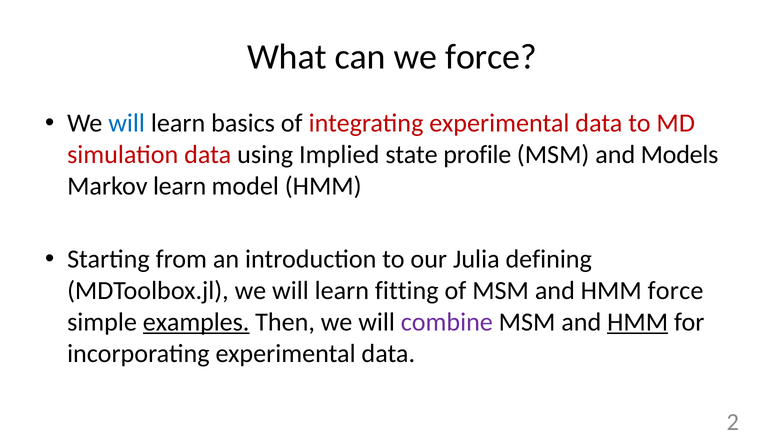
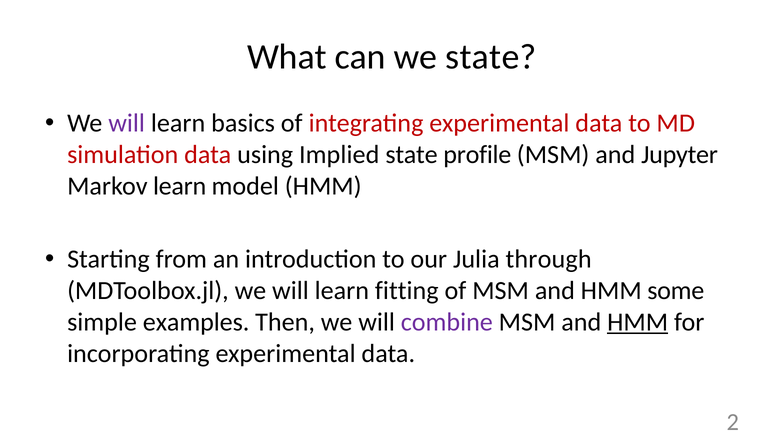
we force: force -> state
will at (127, 123) colour: blue -> purple
Models: Models -> Jupyter
defining: defining -> through
HMM force: force -> some
examples underline: present -> none
